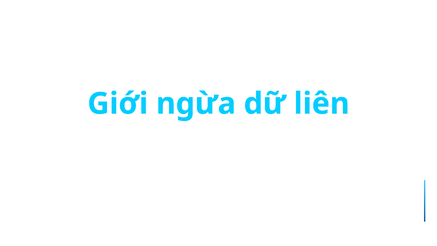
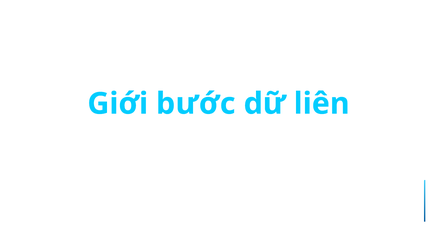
ngừa: ngừa -> bước
